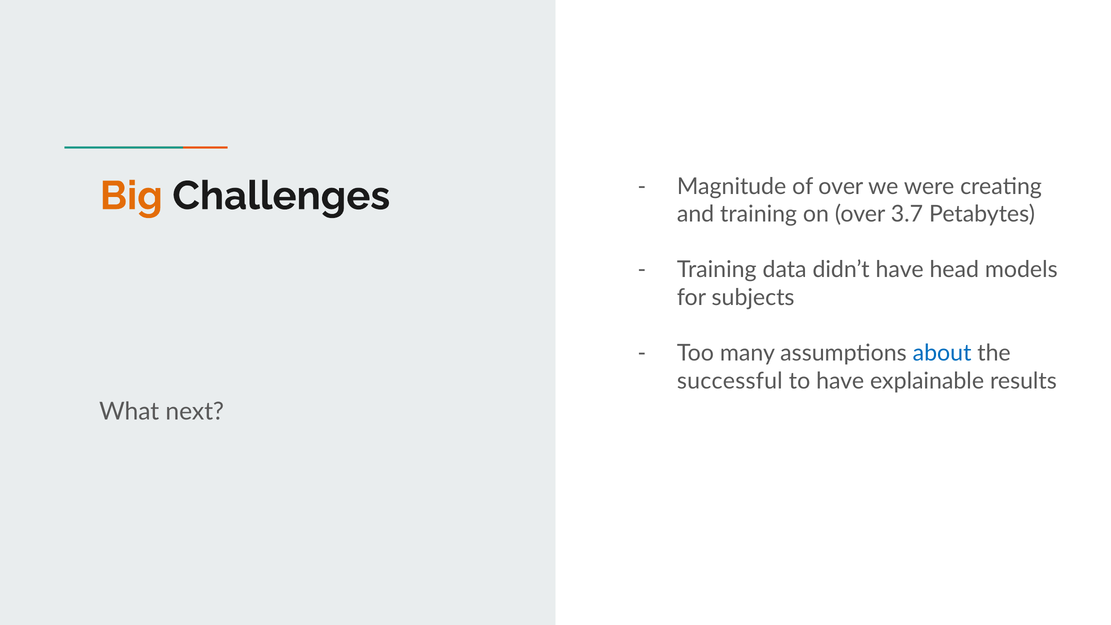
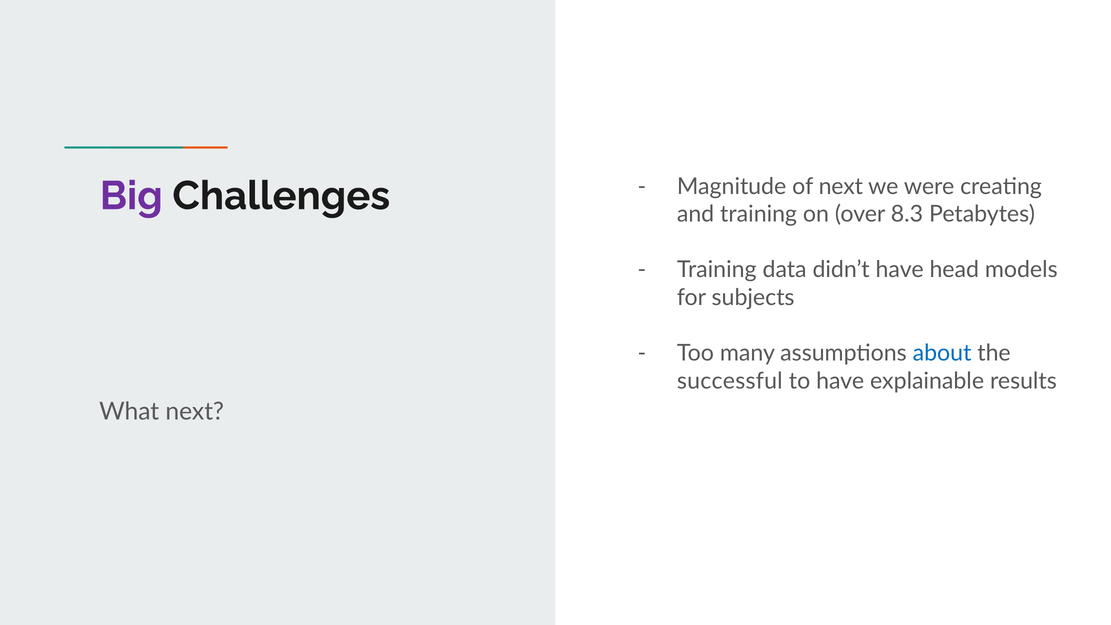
Big colour: orange -> purple
of over: over -> next
3.7: 3.7 -> 8.3
